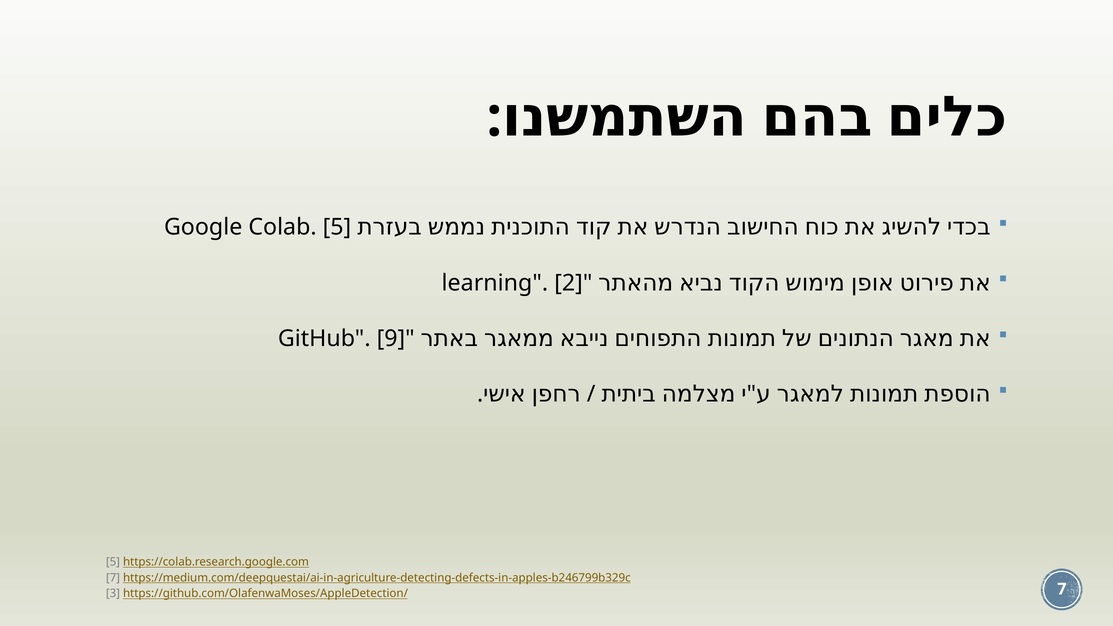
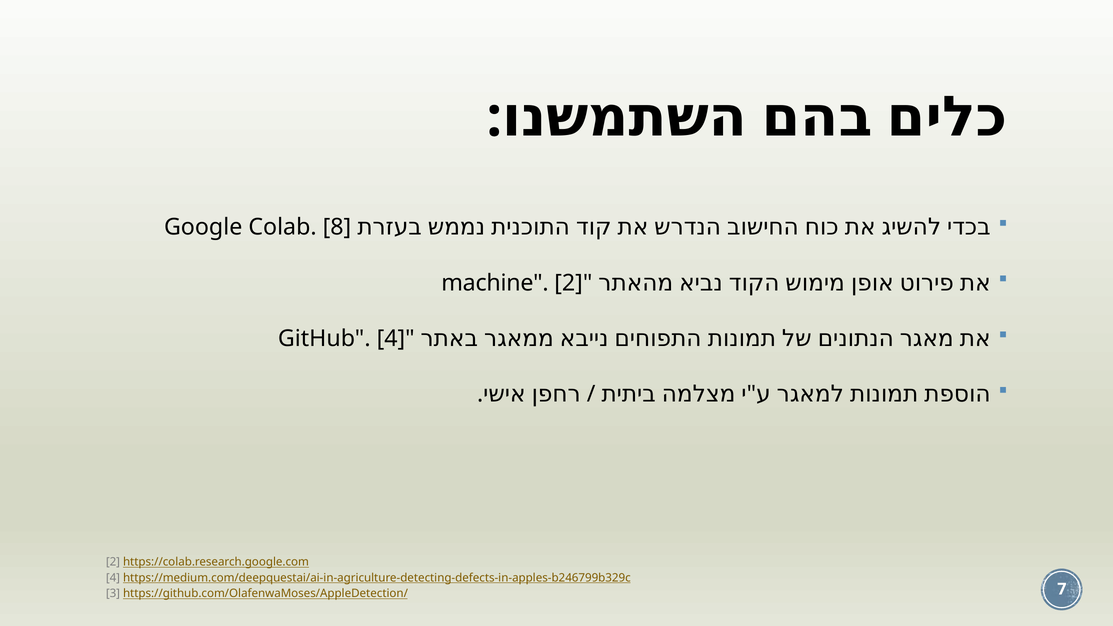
Colab 5: 5 -> 8
learning: learning -> machine
GitHub 9: 9 -> 4
5 at (113, 562): 5 -> 2
7 at (113, 578): 7 -> 4
